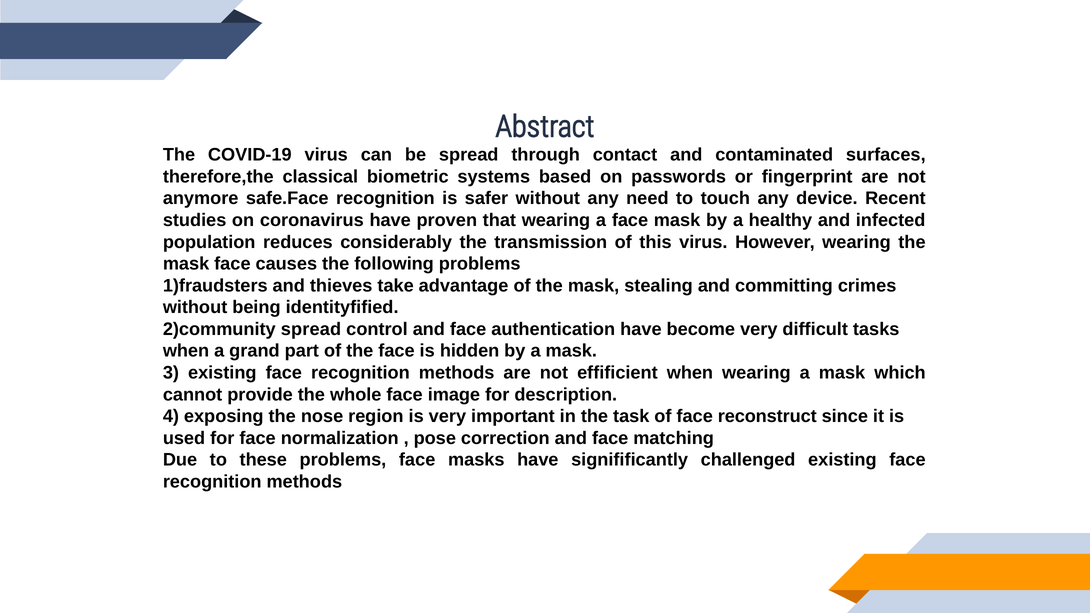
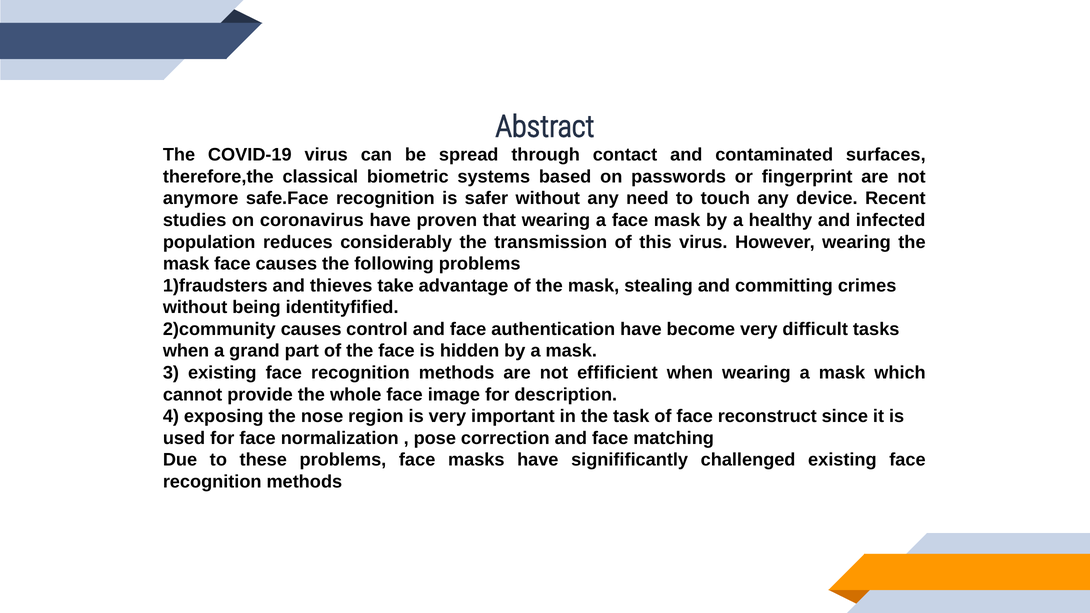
2)community spread: spread -> causes
